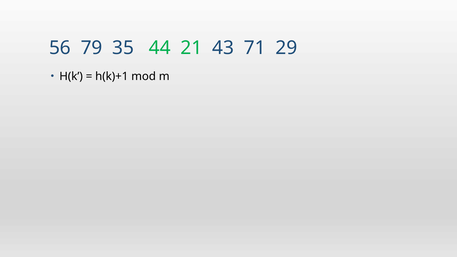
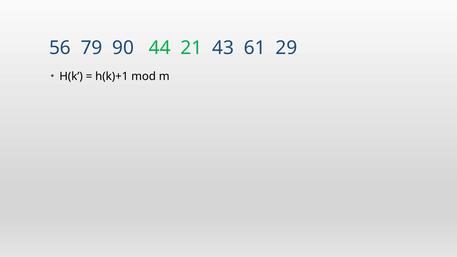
35: 35 -> 90
71: 71 -> 61
